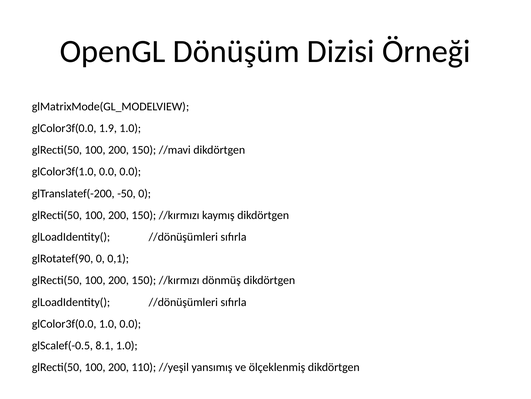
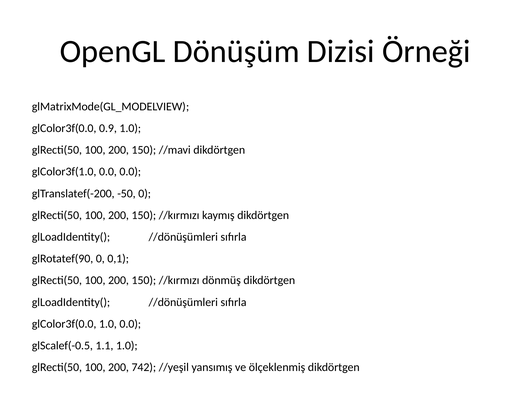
1.9: 1.9 -> 0.9
8.1: 8.1 -> 1.1
110: 110 -> 742
